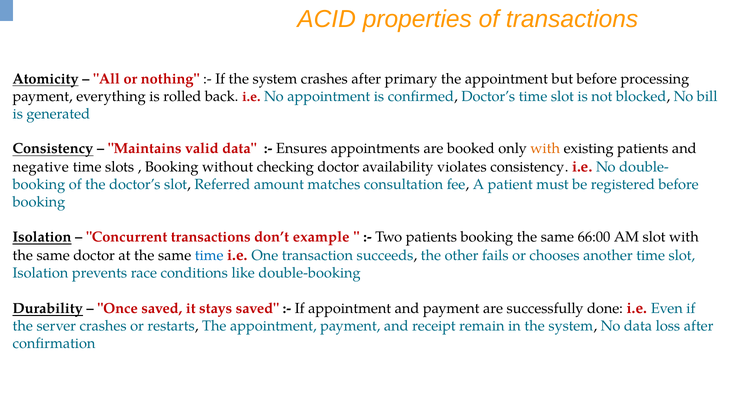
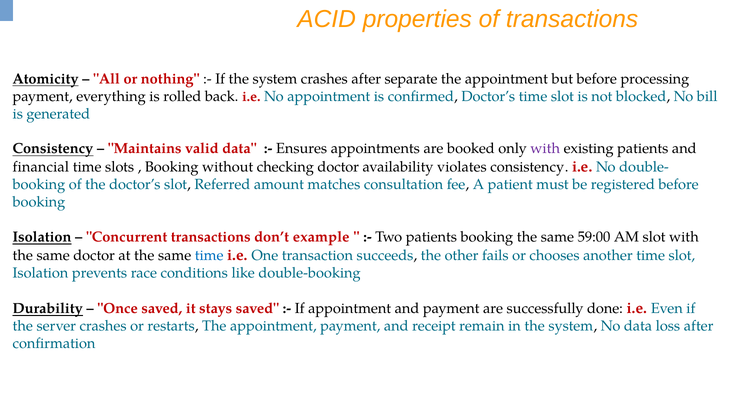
primary: primary -> separate
with at (545, 149) colour: orange -> purple
negative: negative -> financial
66:00: 66:00 -> 59:00
